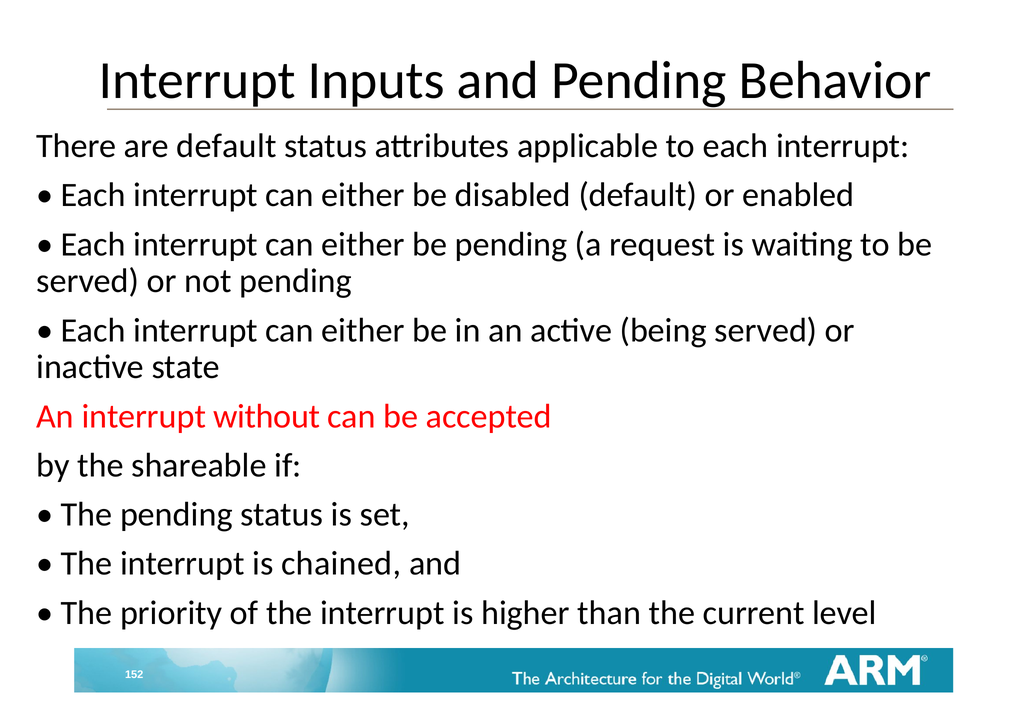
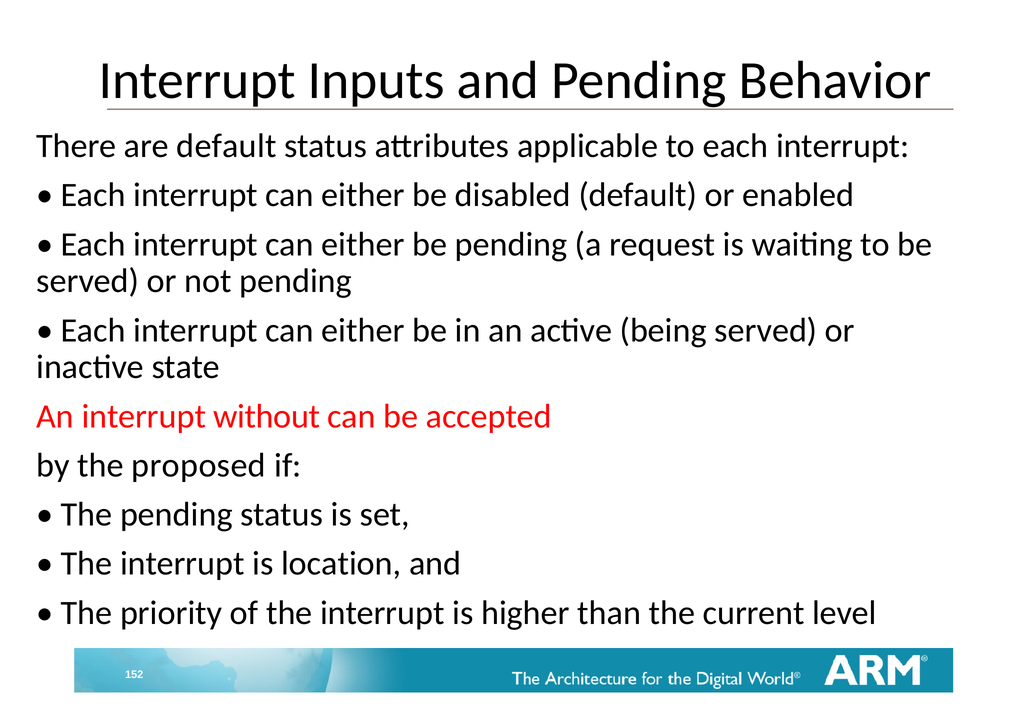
shareable: shareable -> proposed
chained: chained -> location
